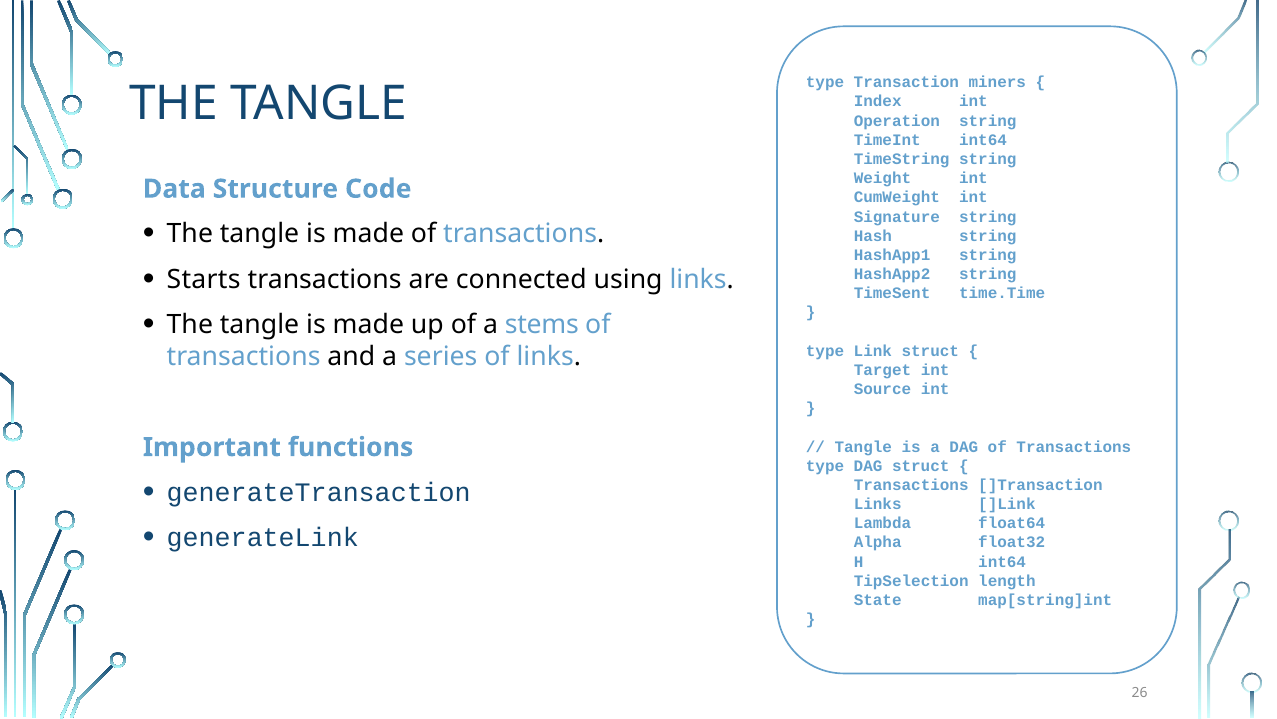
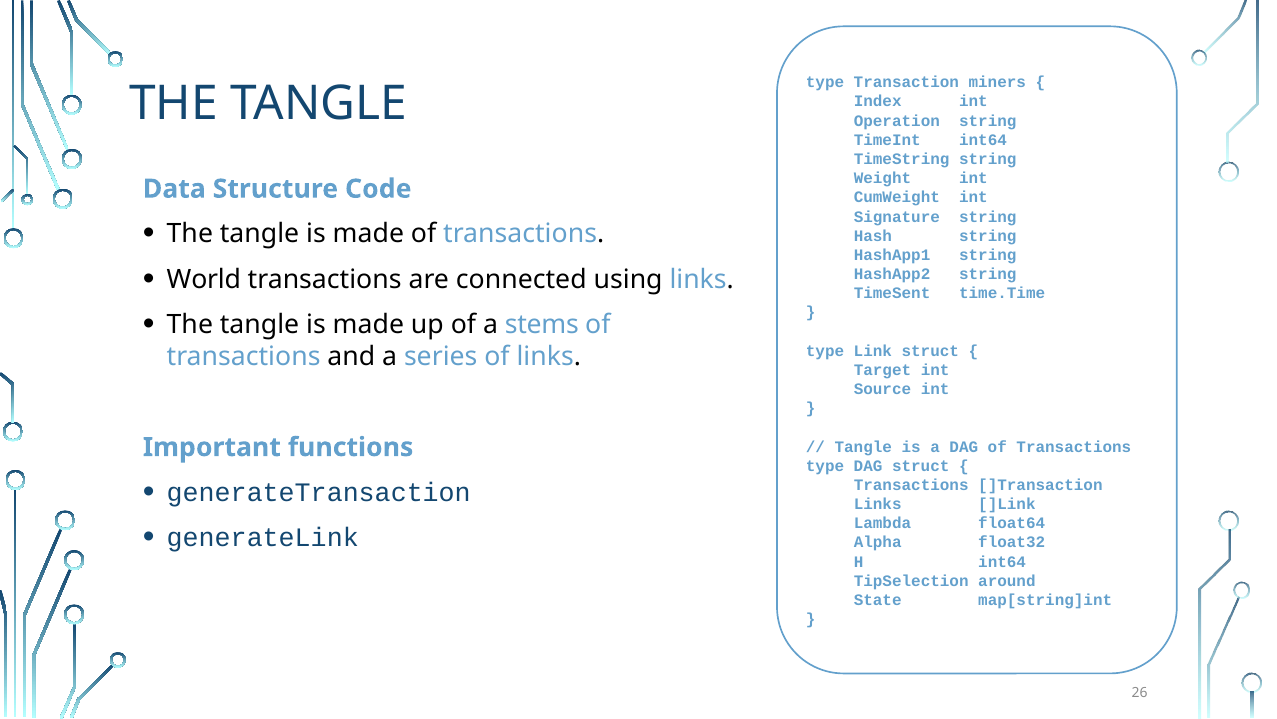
Starts: Starts -> World
length: length -> around
